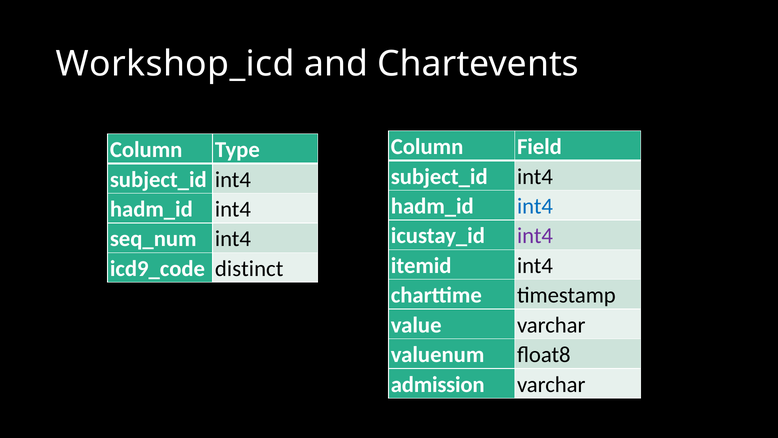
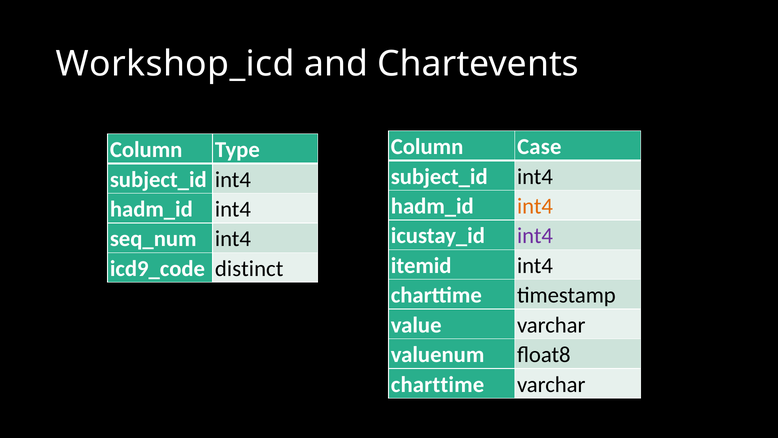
Field: Field -> Case
int4 at (535, 206) colour: blue -> orange
admission at (438, 384): admission -> charttime
